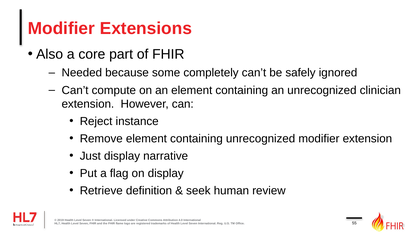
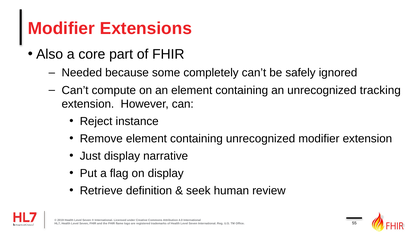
clinician: clinician -> tracking
